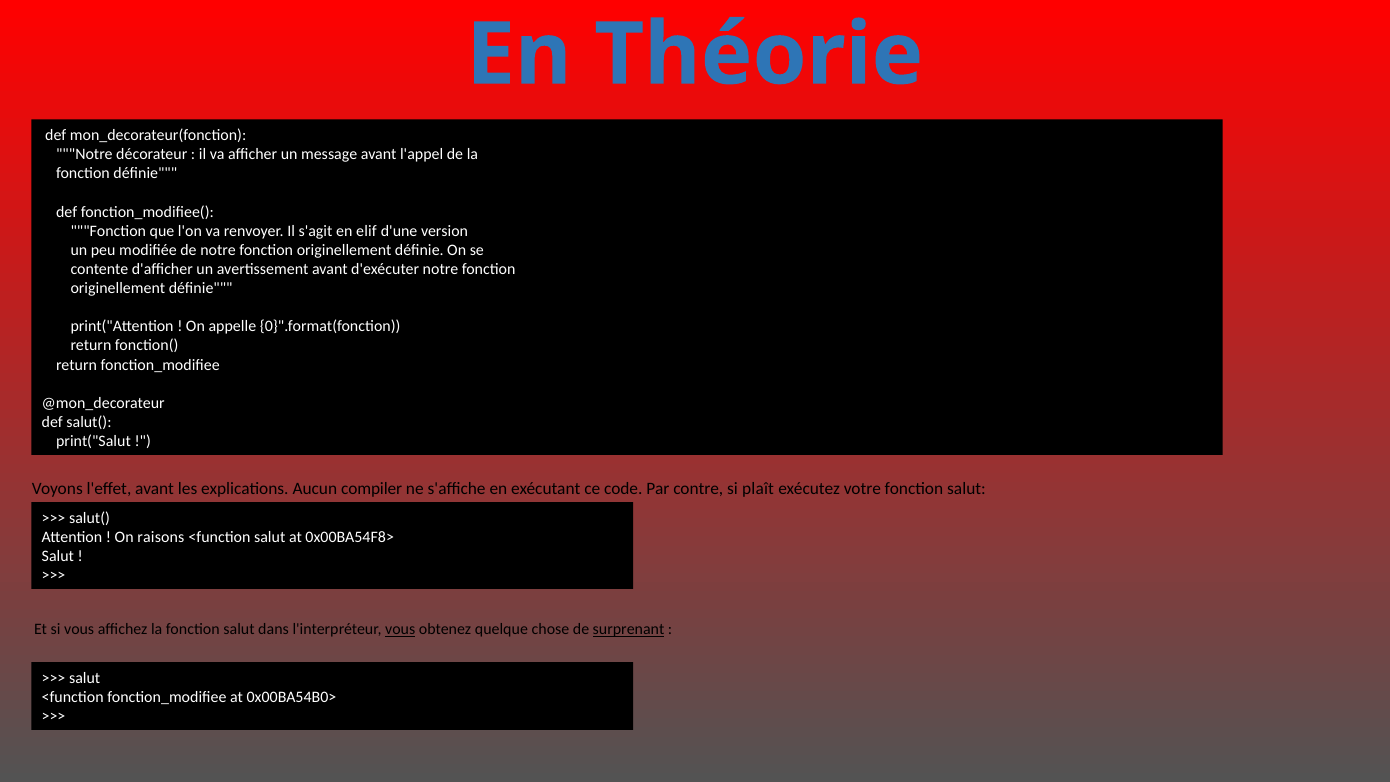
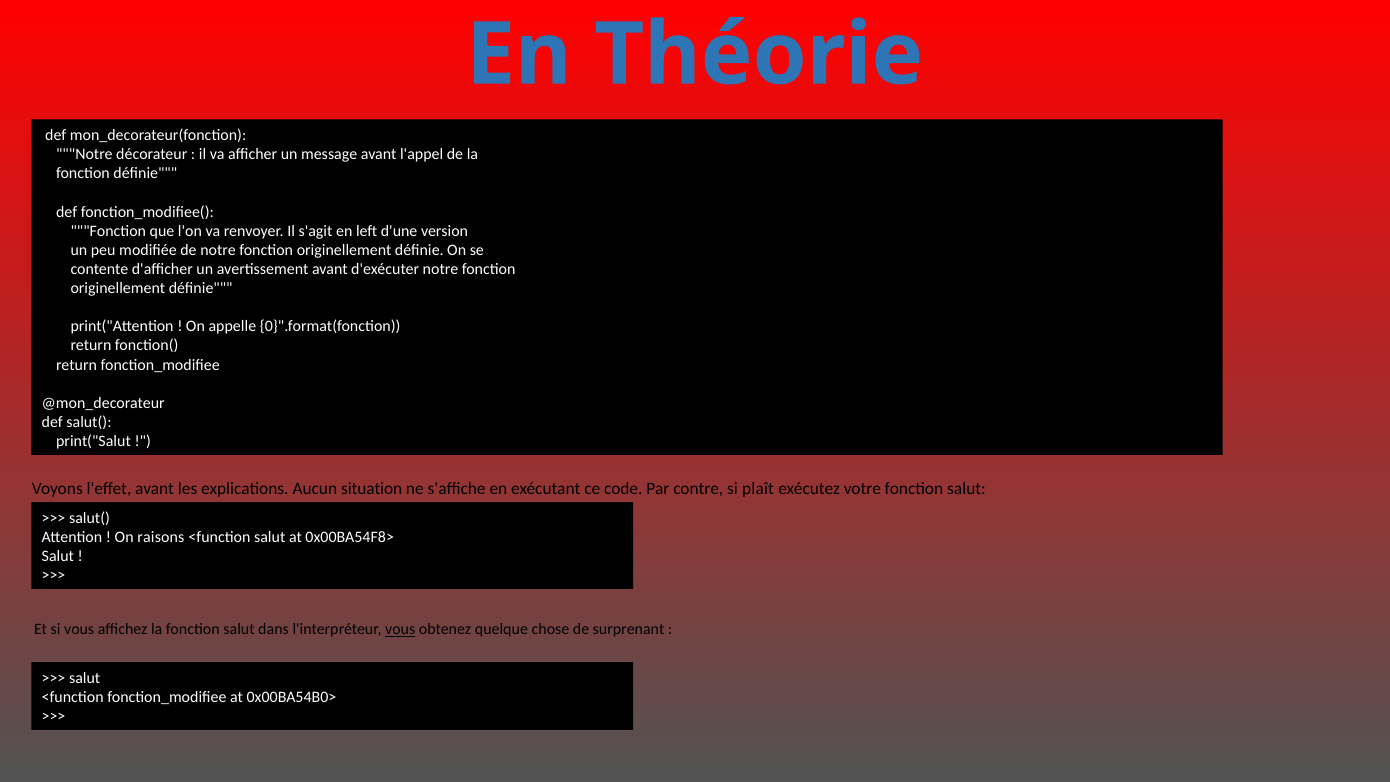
elif: elif -> left
compiler: compiler -> situation
surprenant underline: present -> none
